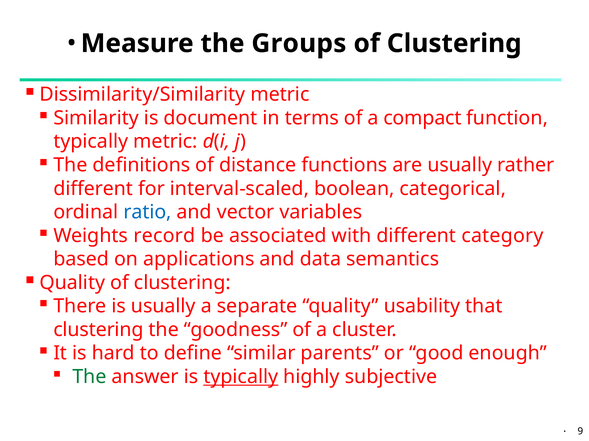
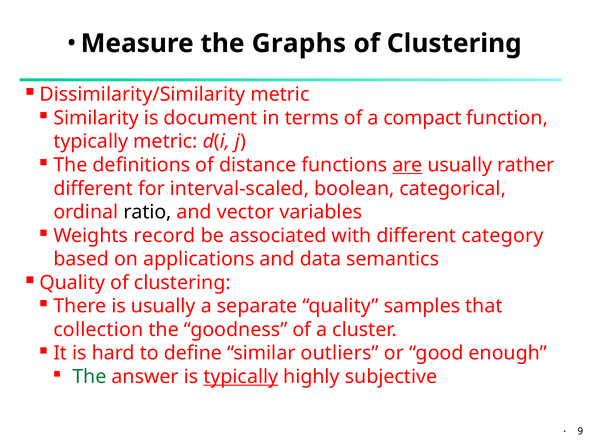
Groups: Groups -> Graphs
are underline: none -> present
ratio colour: blue -> black
usability: usability -> samples
clustering at (98, 330): clustering -> collection
parents: parents -> outliers
